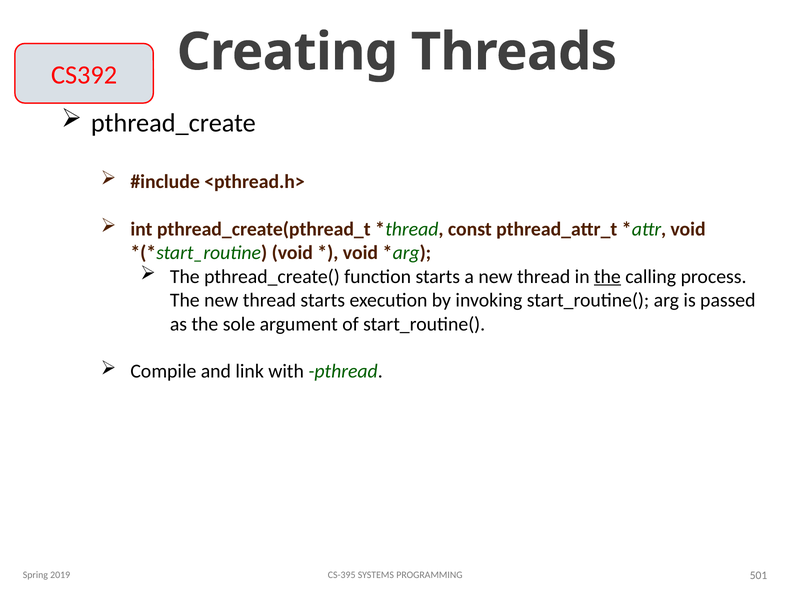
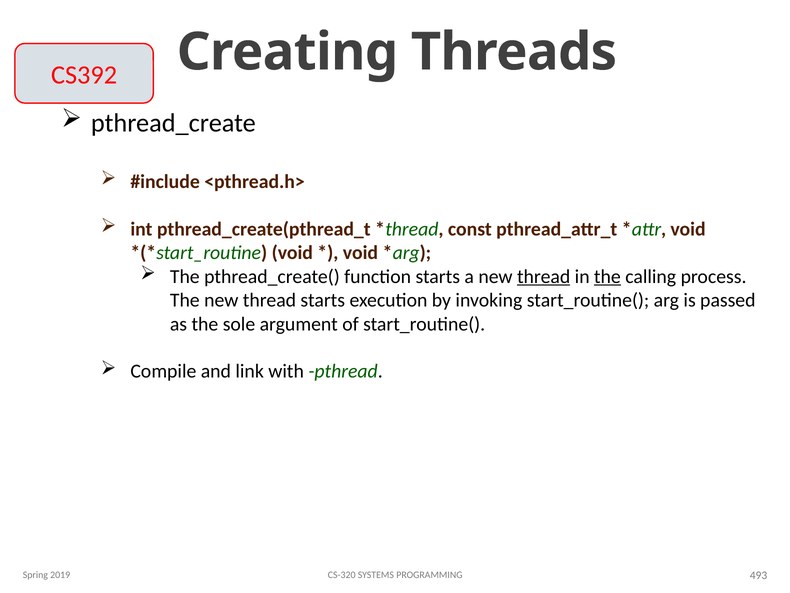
thread at (544, 276) underline: none -> present
CS-395: CS-395 -> CS-320
501: 501 -> 493
